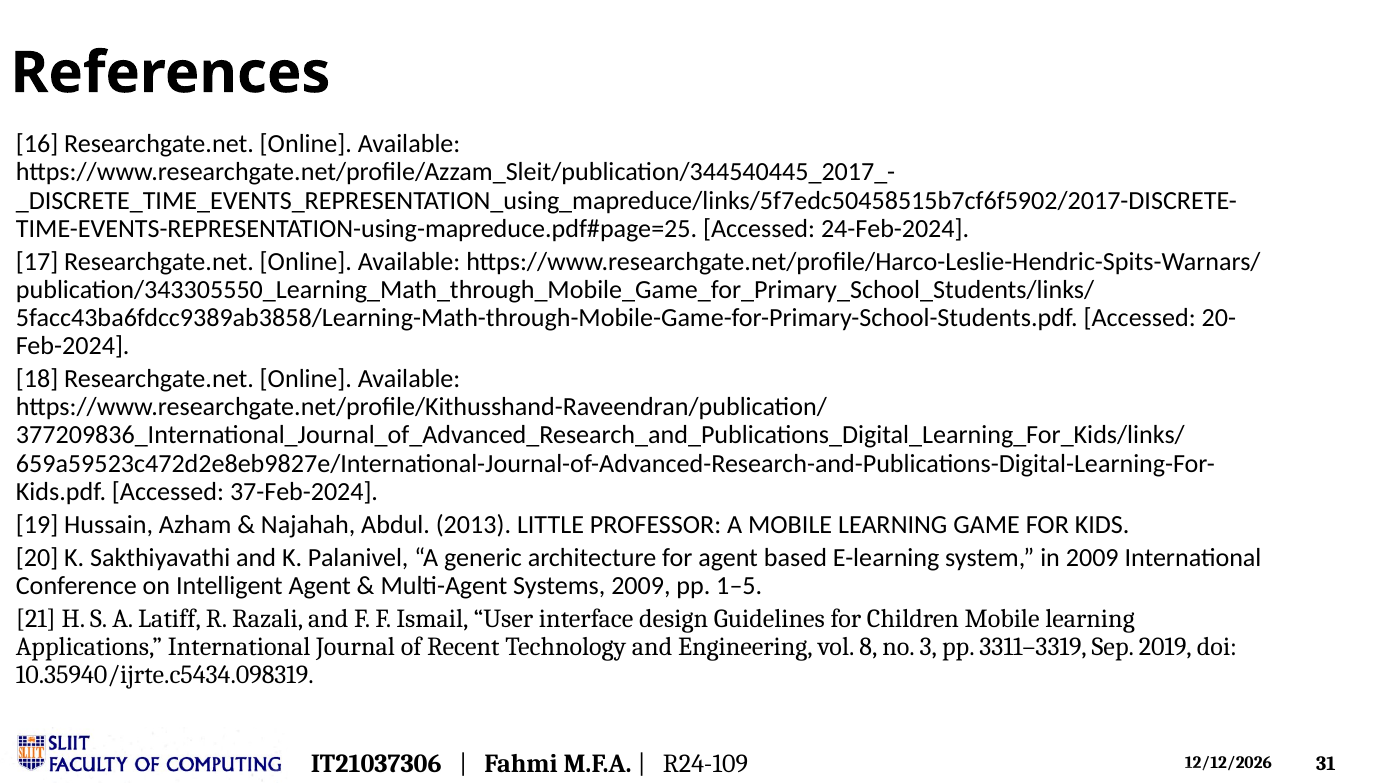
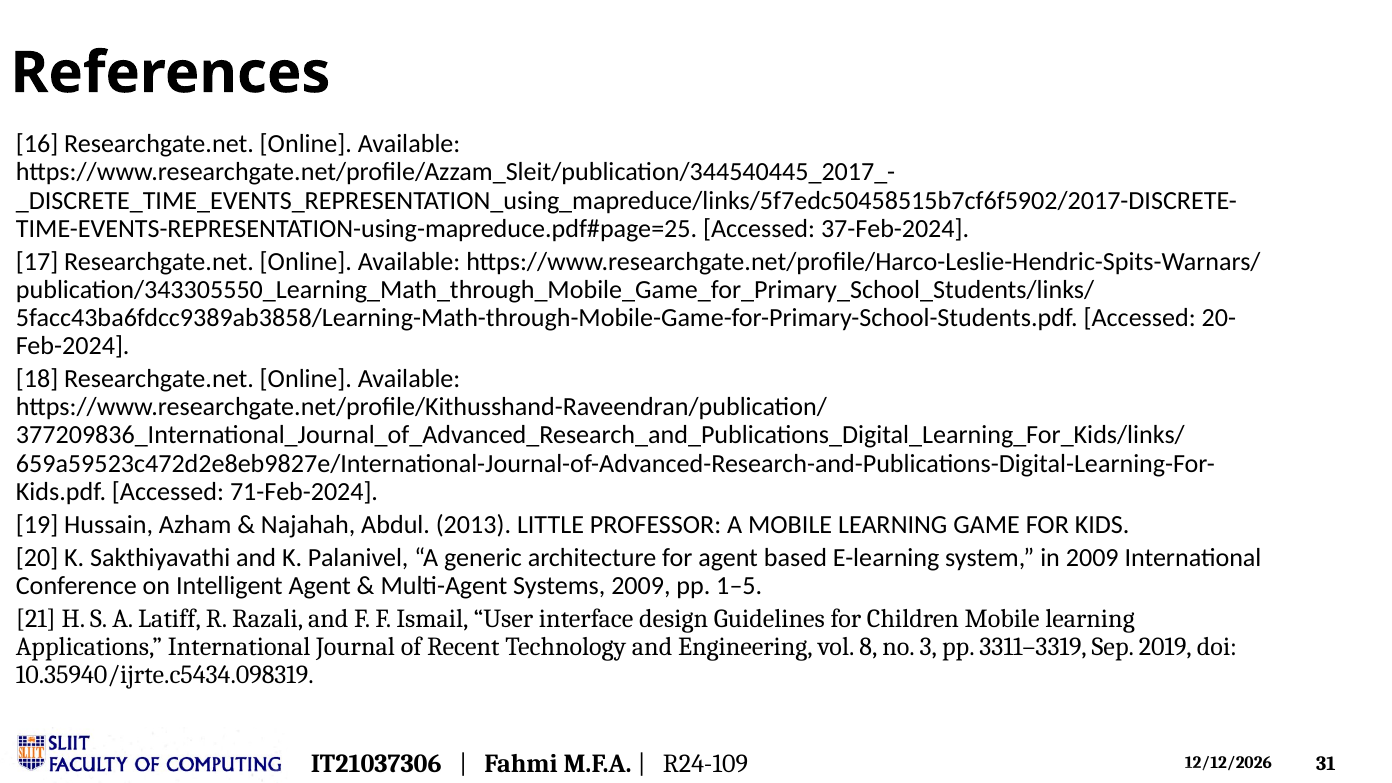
24-Feb-2024: 24-Feb-2024 -> 37-Feb-2024
37-Feb-2024: 37-Feb-2024 -> 71-Feb-2024
